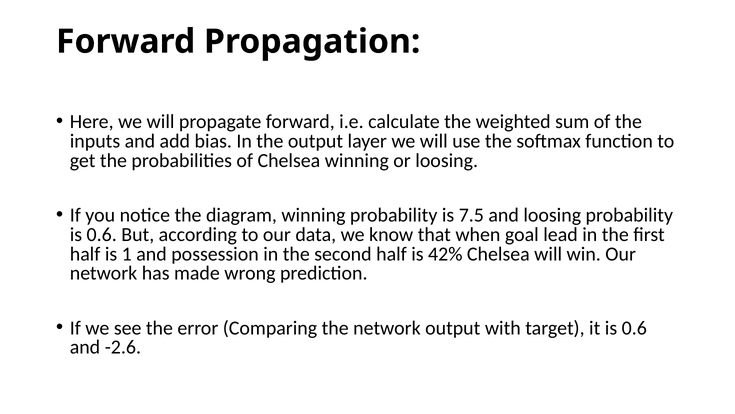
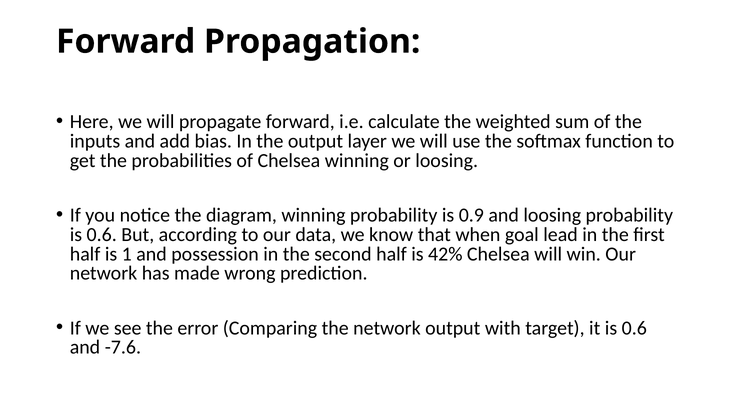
7.5: 7.5 -> 0.9
-2.6: -2.6 -> -7.6
